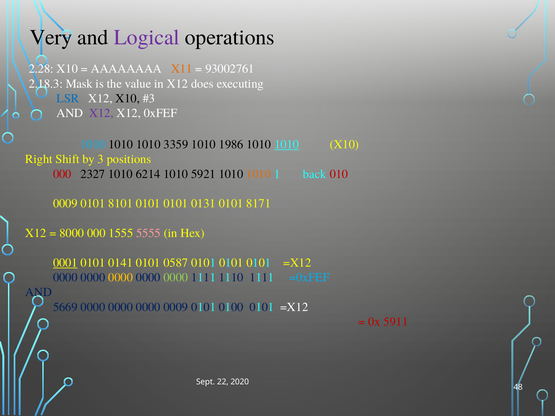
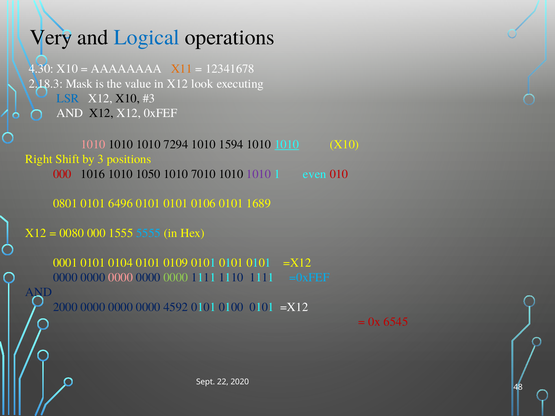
Logical colour: purple -> blue
2.28: 2.28 -> 4.30
93002761: 93002761 -> 12341678
does: does -> look
X12 at (101, 113) colour: purple -> black
1010 at (93, 144) colour: light blue -> pink
3359: 3359 -> 7294
1986: 1986 -> 1594
2327: 2327 -> 1016
6214: 6214 -> 1050
5921: 5921 -> 7010
1010 at (259, 174) colour: orange -> purple
back: back -> even
0009 at (65, 204): 0009 -> 0801
8101: 8101 -> 6496
0131: 0131 -> 0106
8171: 8171 -> 1689
8000: 8000 -> 0080
5555 colour: pink -> light blue
0001 underline: present -> none
0141: 0141 -> 0104
0587: 0587 -> 0109
0000 at (121, 278) colour: yellow -> pink
5669: 5669 -> 2000
0000 0009: 0009 -> 4592
5911: 5911 -> 6545
